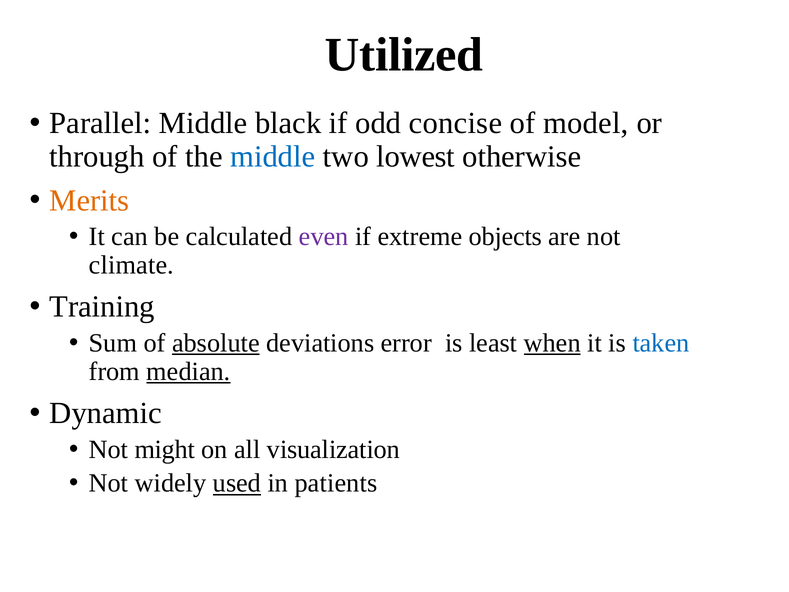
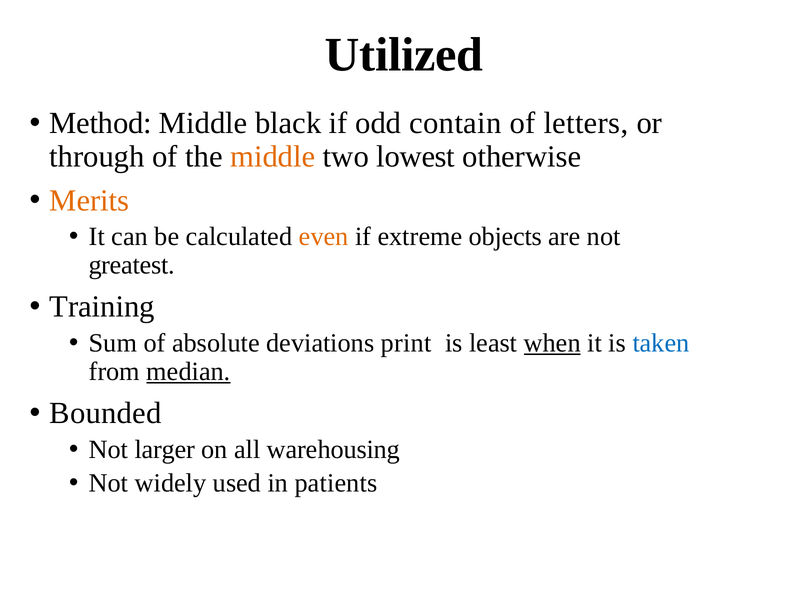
Parallel: Parallel -> Method
concise: concise -> contain
model: model -> letters
middle at (273, 156) colour: blue -> orange
even colour: purple -> orange
climate: climate -> greatest
absolute underline: present -> none
error: error -> print
Dynamic: Dynamic -> Bounded
might: might -> larger
visualization: visualization -> warehousing
used underline: present -> none
